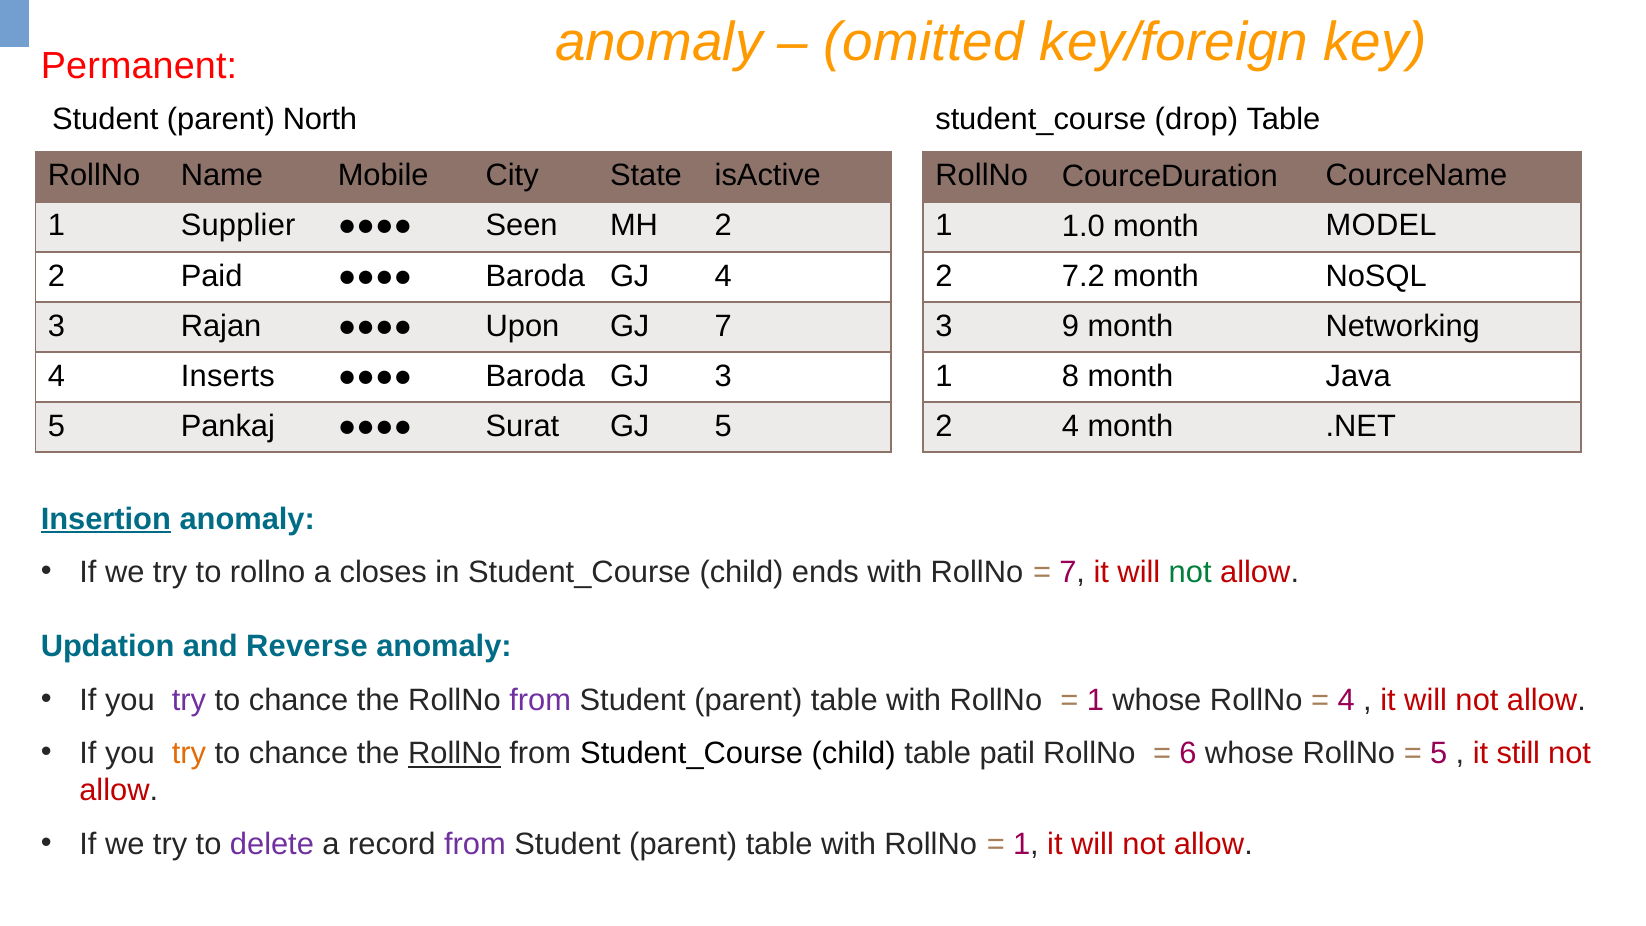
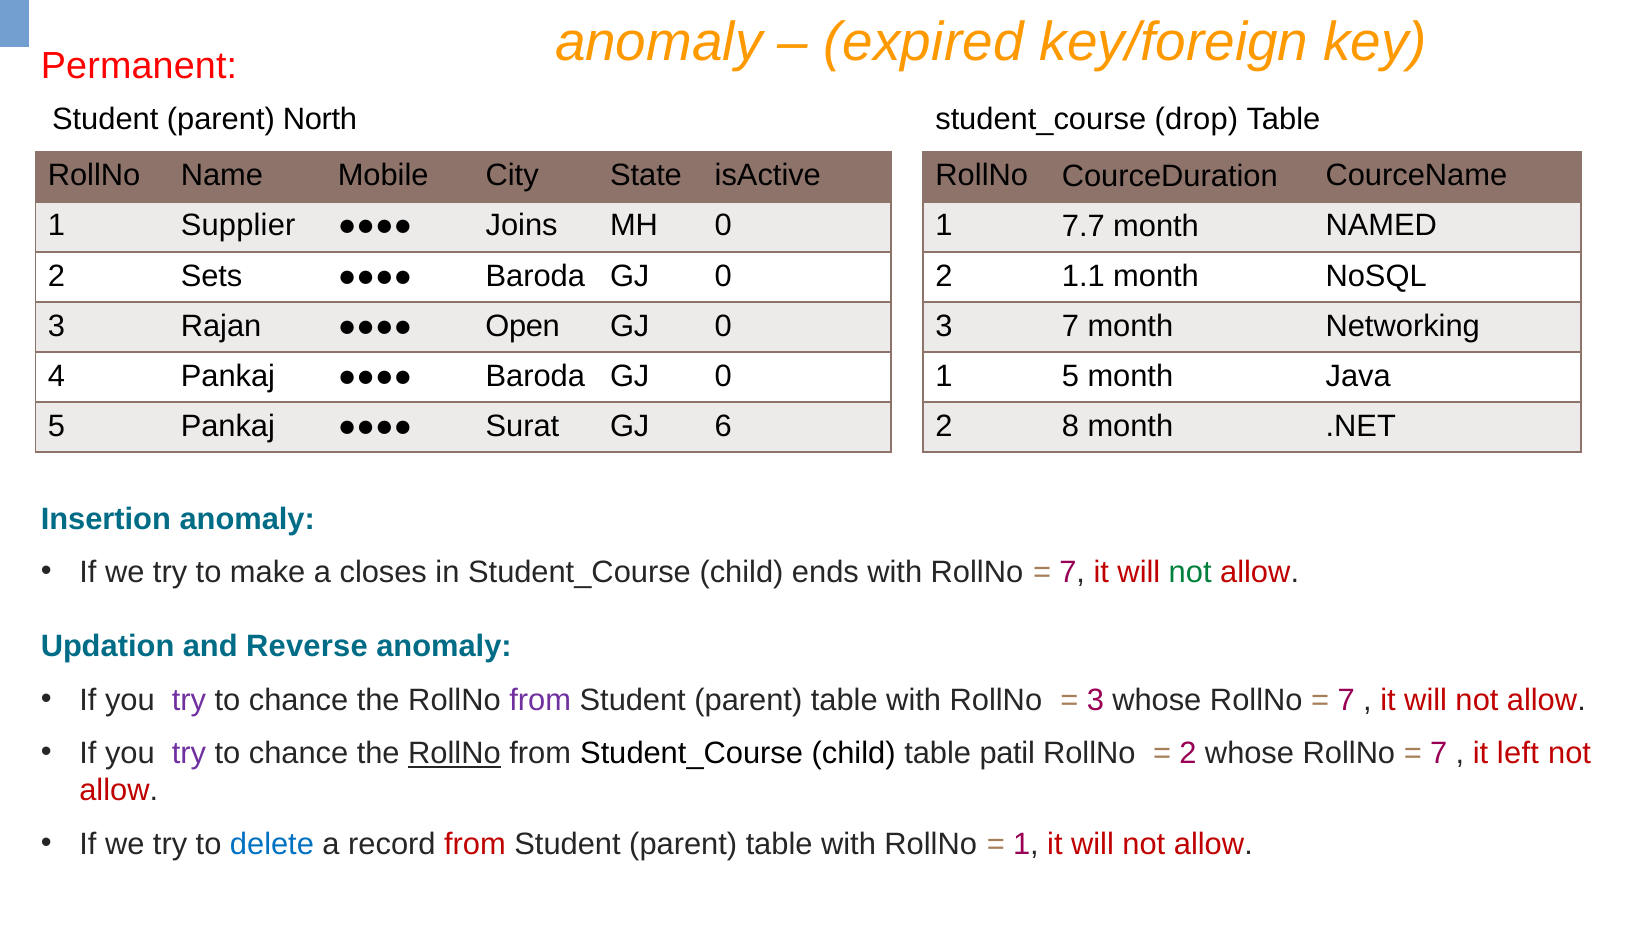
omitted: omitted -> expired
Seen: Seen -> Joins
MH 2: 2 -> 0
1.0: 1.0 -> 7.7
MODEL: MODEL -> NAMED
Paid: Paid -> Sets
4 at (723, 276): 4 -> 0
7.2: 7.2 -> 1.1
Upon: Upon -> Open
7 at (723, 326): 7 -> 0
3 9: 9 -> 7
4 Inserts: Inserts -> Pankaj
3 at (723, 376): 3 -> 0
1 8: 8 -> 5
GJ 5: 5 -> 6
2 4: 4 -> 8
Insertion underline: present -> none
to rollno: rollno -> make
1 at (1095, 700): 1 -> 3
4 at (1346, 700): 4 -> 7
try at (189, 753) colour: orange -> purple
6 at (1188, 753): 6 -> 2
5 at (1439, 753): 5 -> 7
still: still -> left
delete colour: purple -> blue
from at (475, 844) colour: purple -> red
